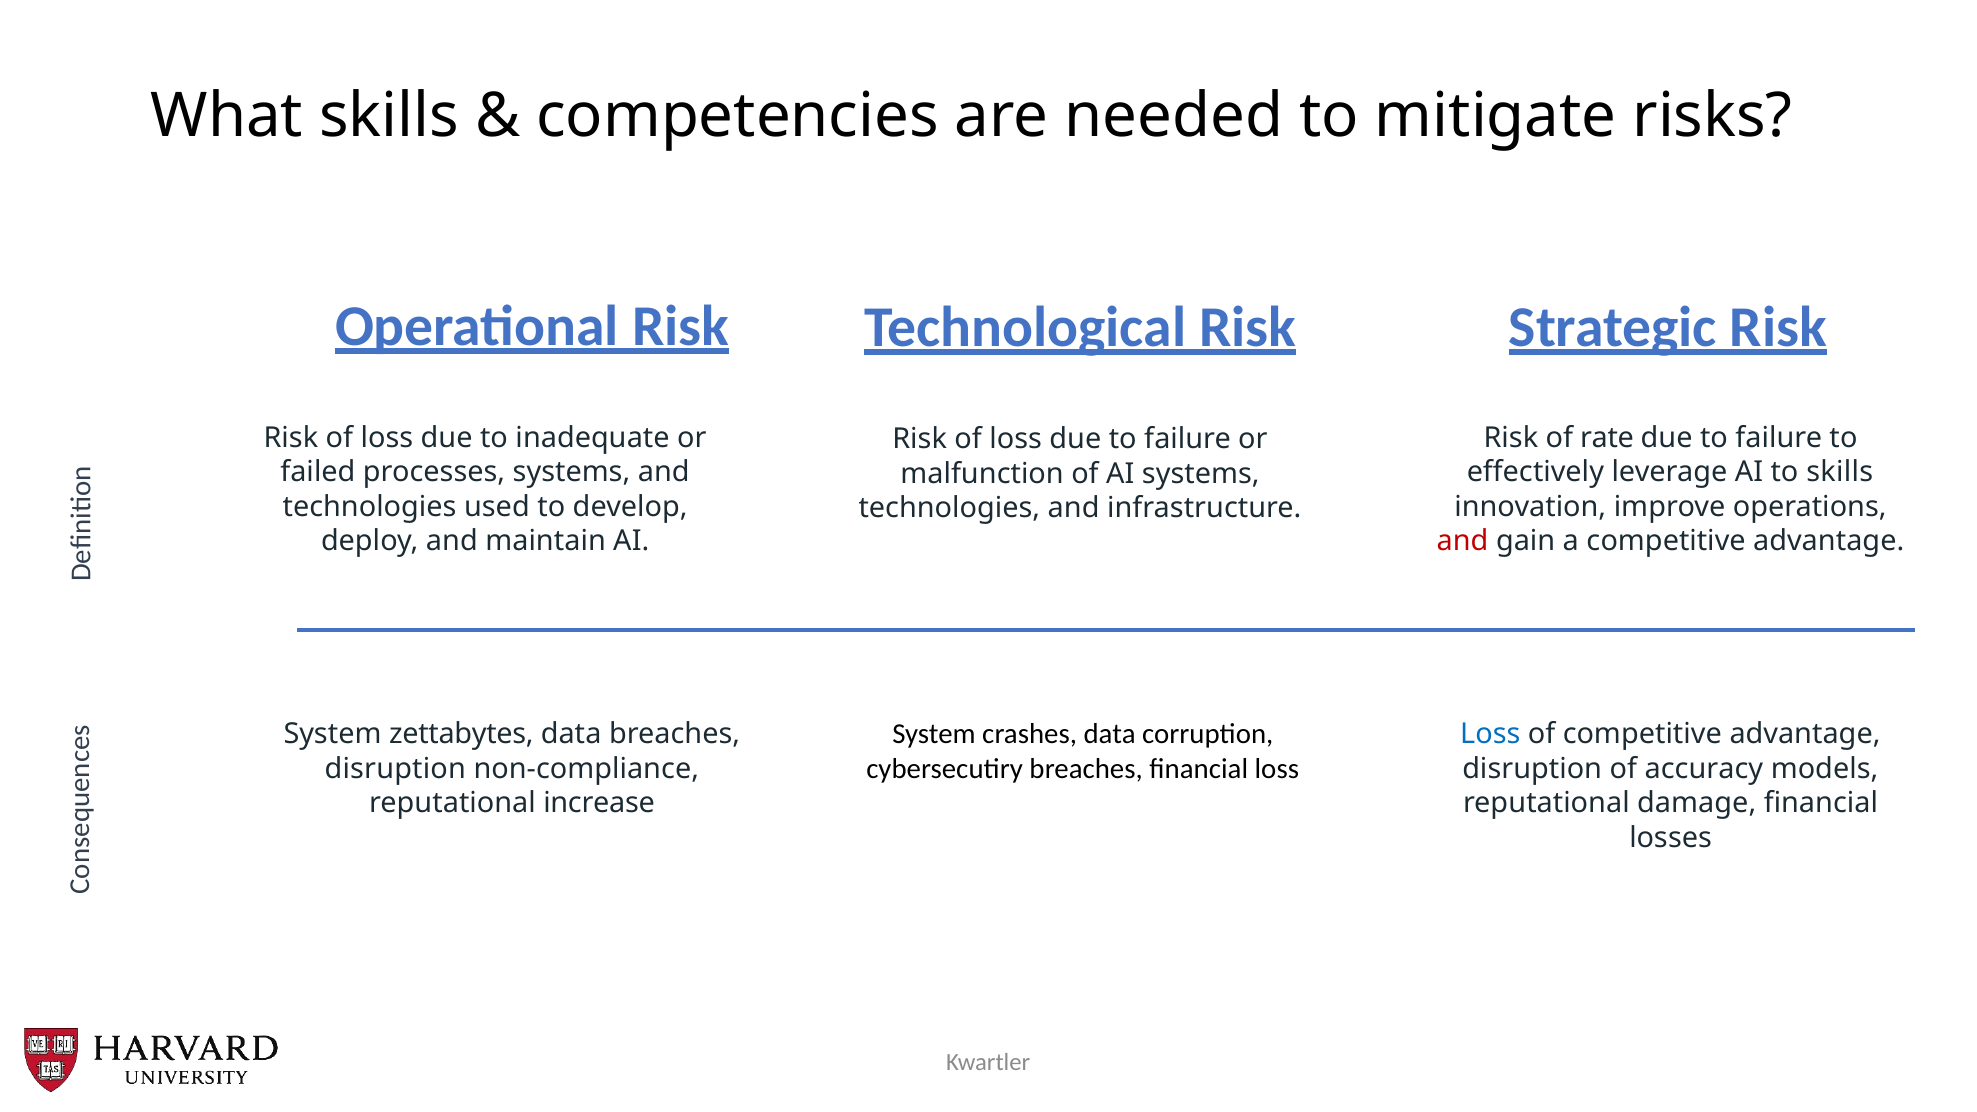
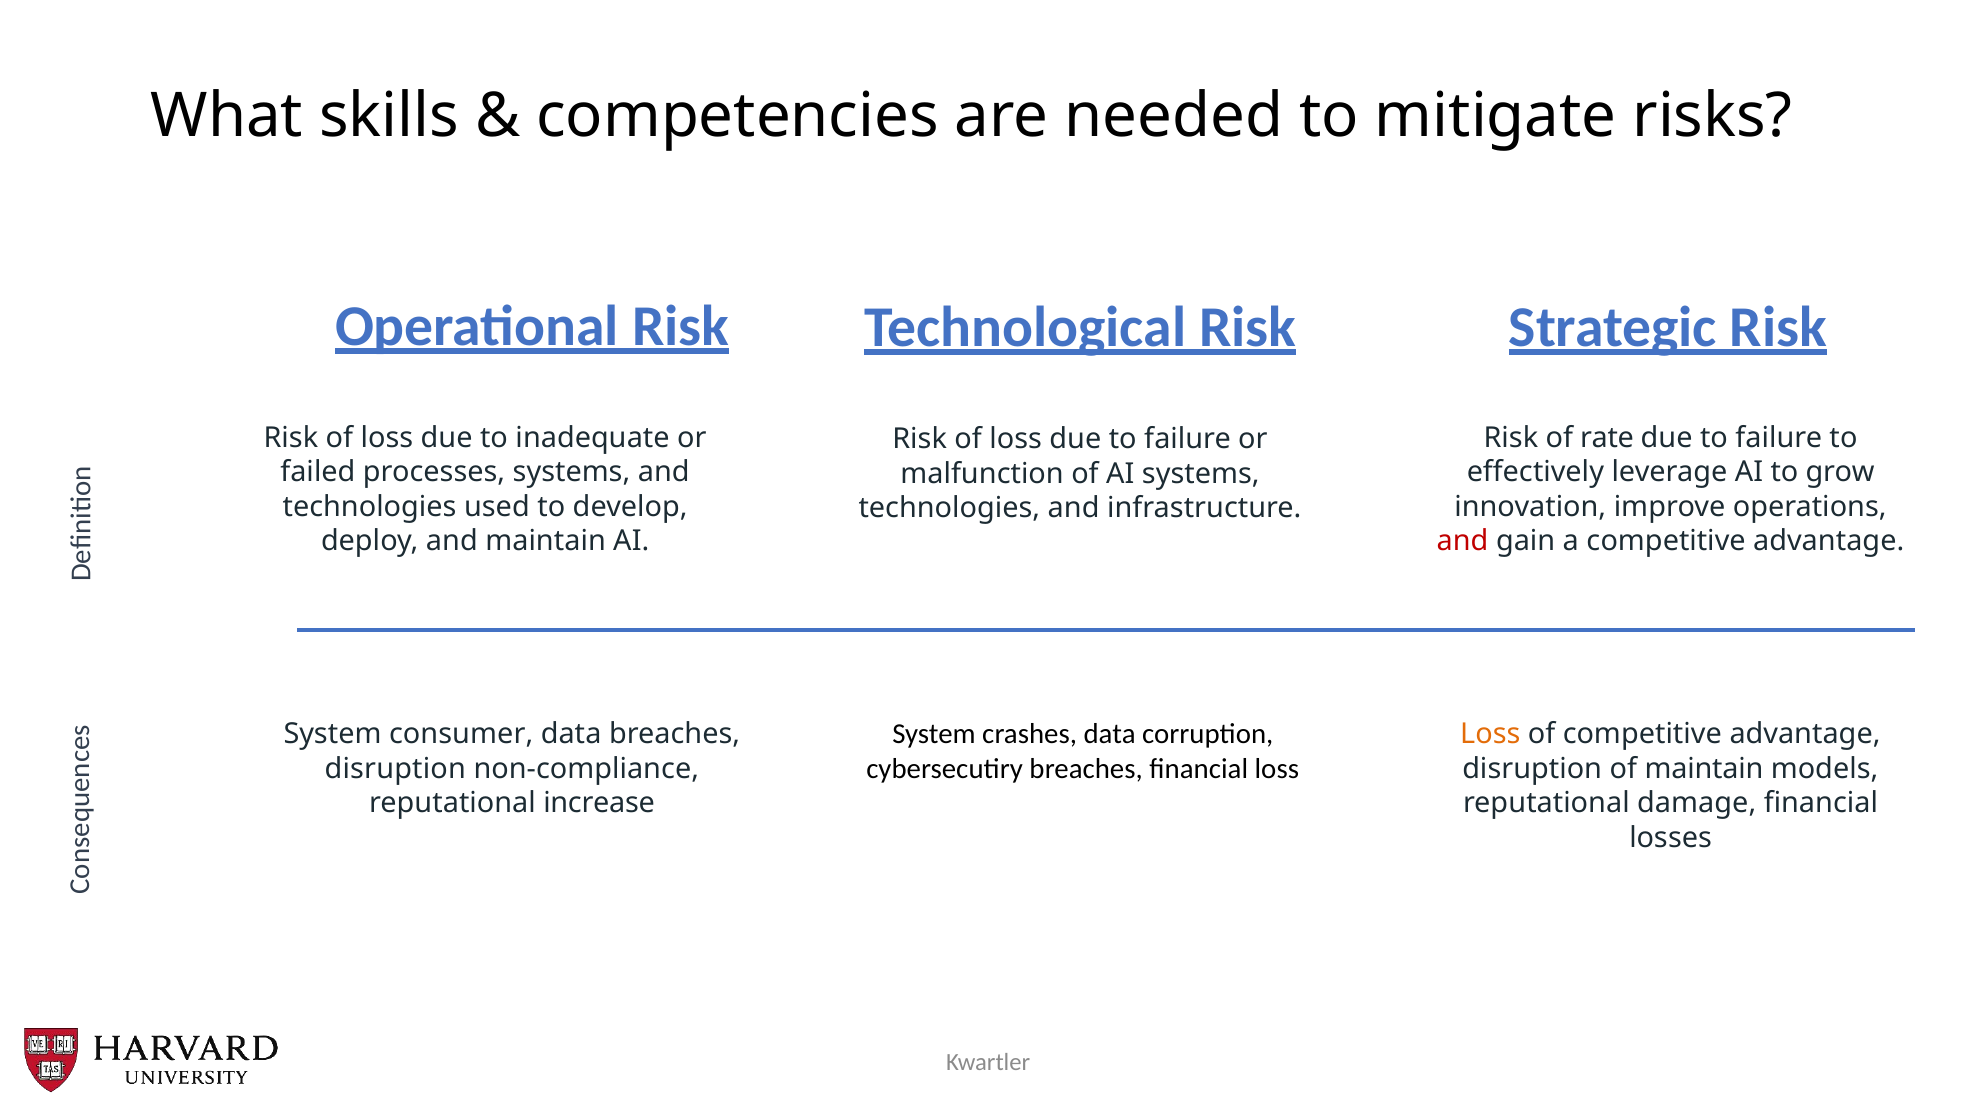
to skills: skills -> grow
zettabytes: zettabytes -> consumer
Loss at (1490, 734) colour: blue -> orange
of accuracy: accuracy -> maintain
